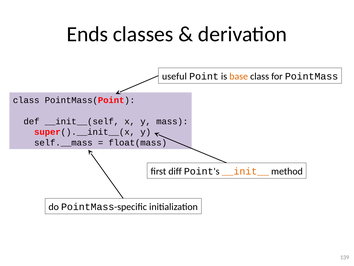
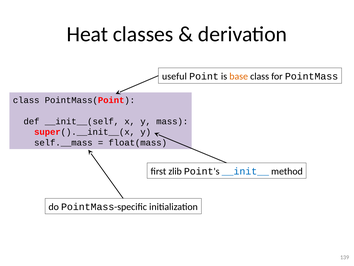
Ends: Ends -> Heat
diff: diff -> zlib
__init__ colour: orange -> blue
